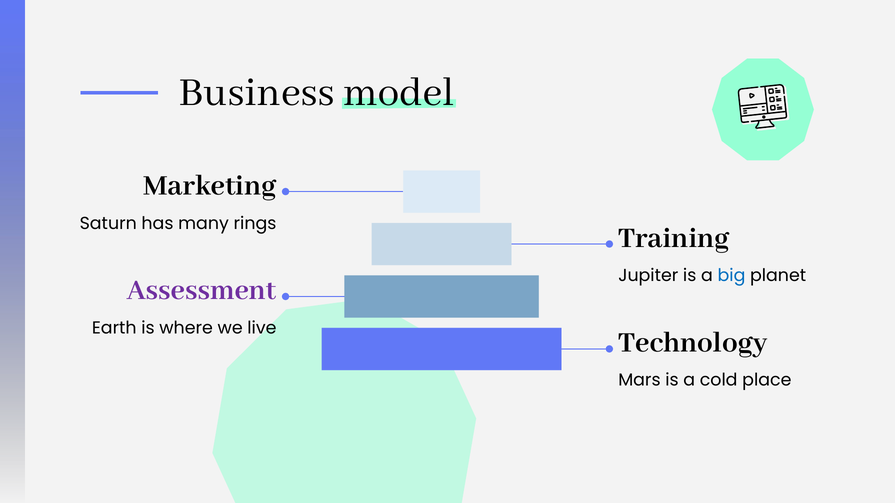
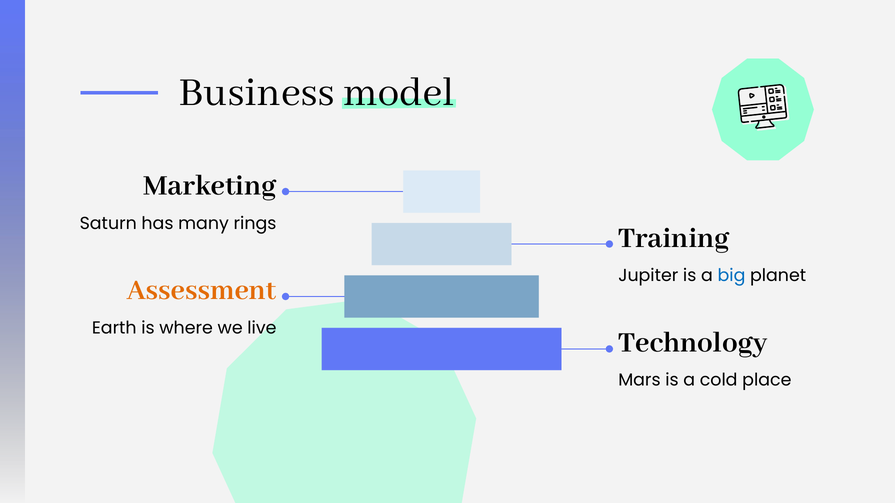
Assessment colour: purple -> orange
